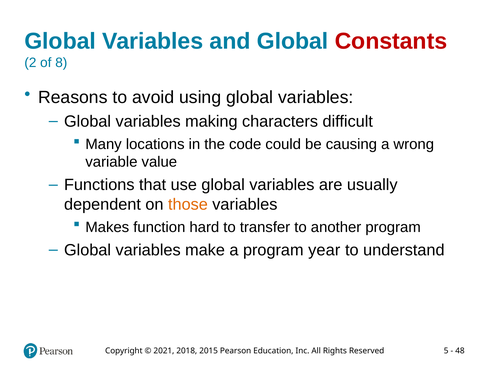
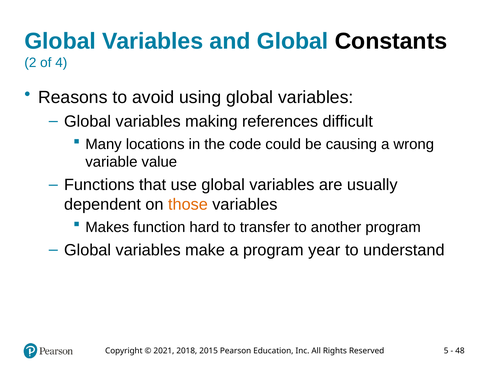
Constants colour: red -> black
8: 8 -> 4
characters: characters -> references
